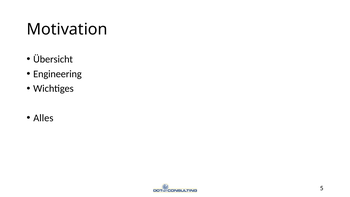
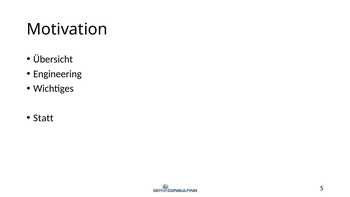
Alles: Alles -> Statt
